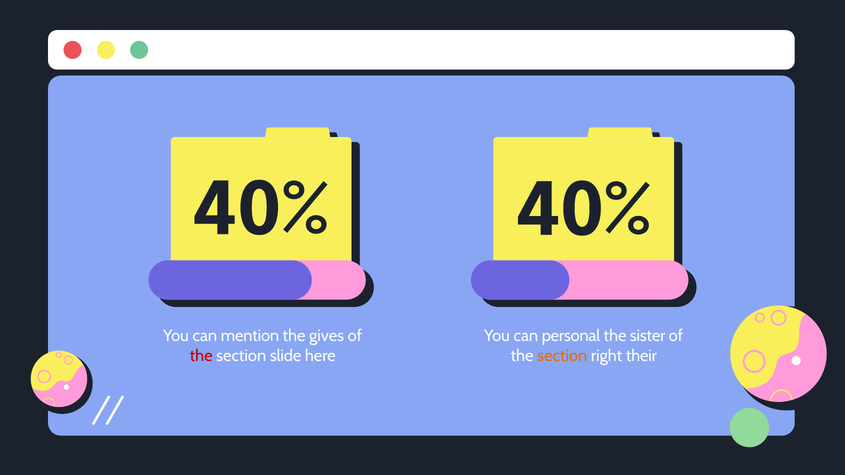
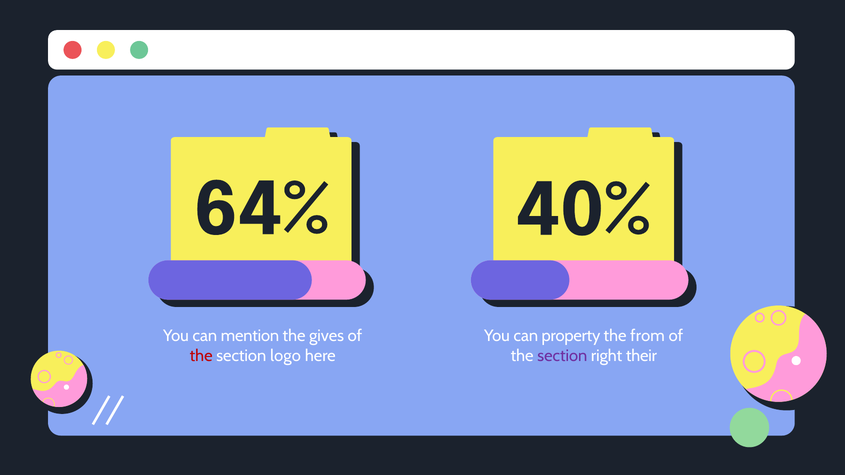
40% at (261, 210): 40% -> 64%
personal: personal -> property
sister: sister -> from
slide: slide -> logo
section at (562, 356) colour: orange -> purple
